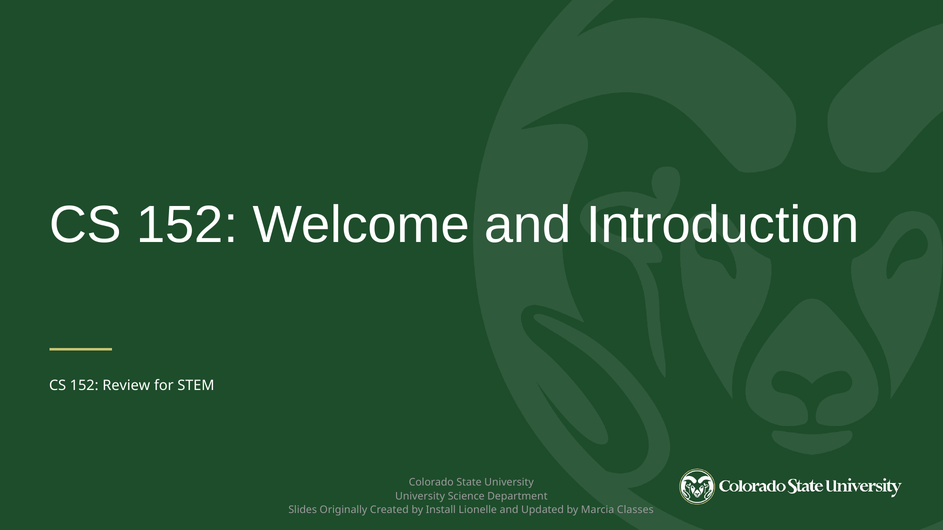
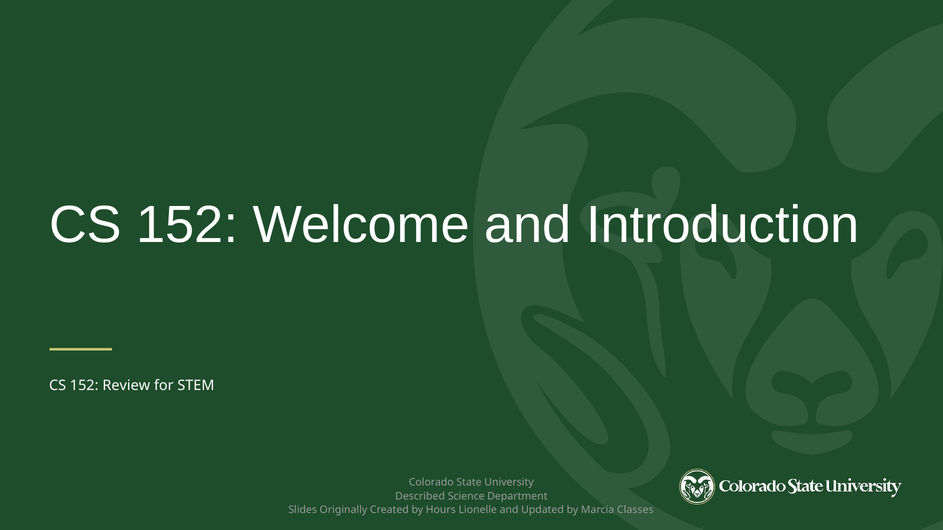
University at (420, 497): University -> Described
Install: Install -> Hours
